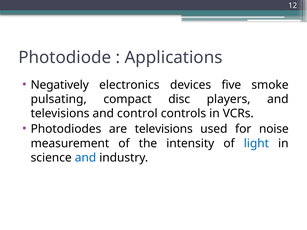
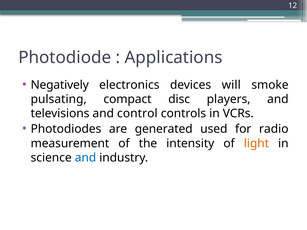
five: five -> will
are televisions: televisions -> generated
noise: noise -> radio
light colour: blue -> orange
